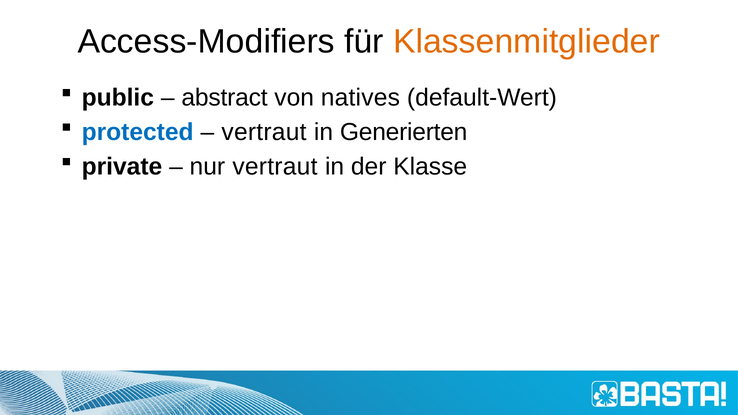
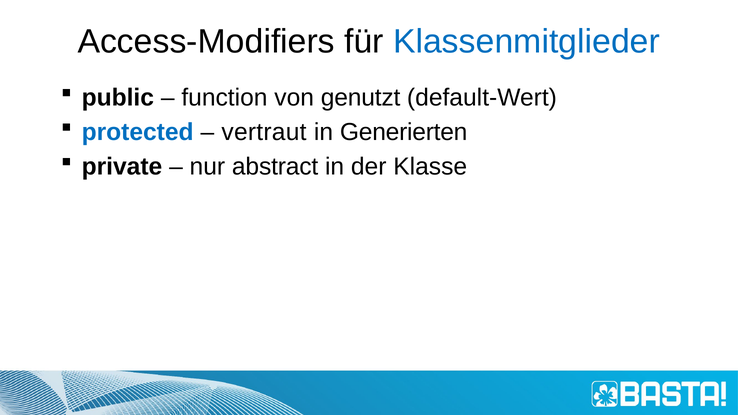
Klassenmitglieder colour: orange -> blue
abstract: abstract -> function
natives: natives -> genutzt
nur vertraut: vertraut -> abstract
